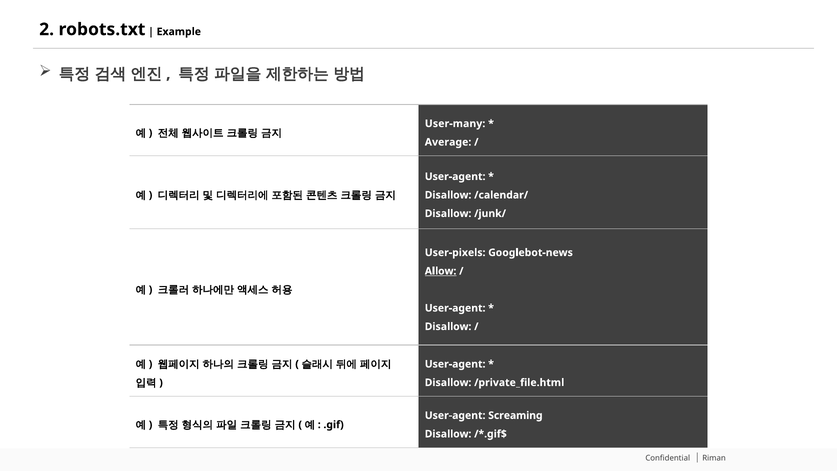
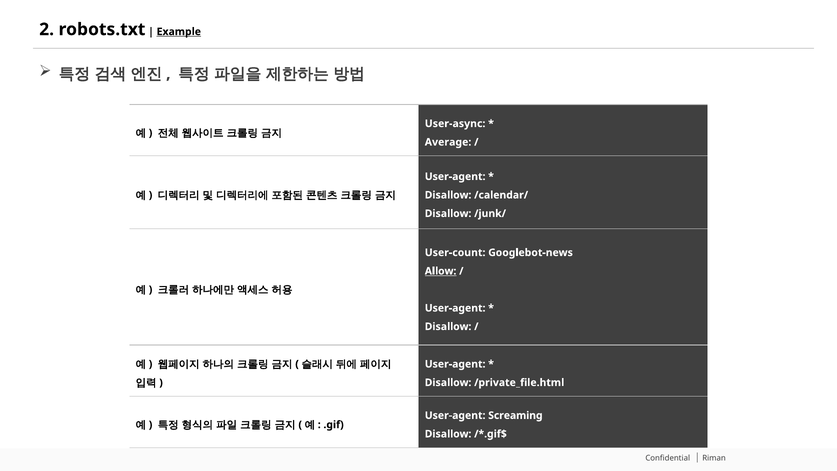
Example underline: none -> present
User-many: User-many -> User-async
User-pixels: User-pixels -> User-count
